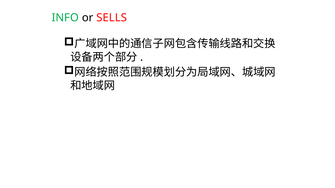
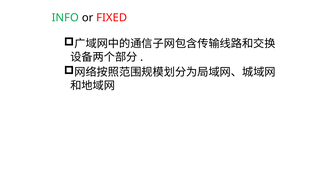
SELLS: SELLS -> FIXED
